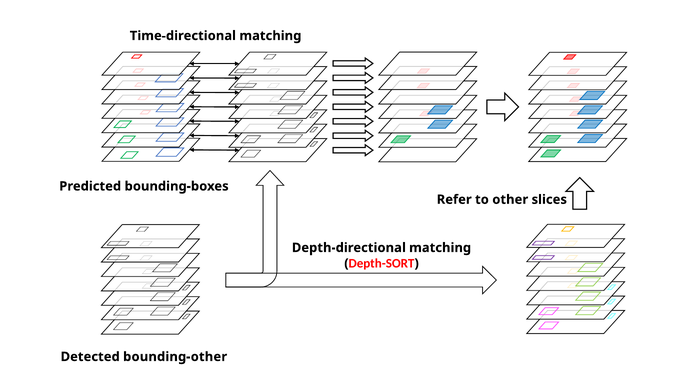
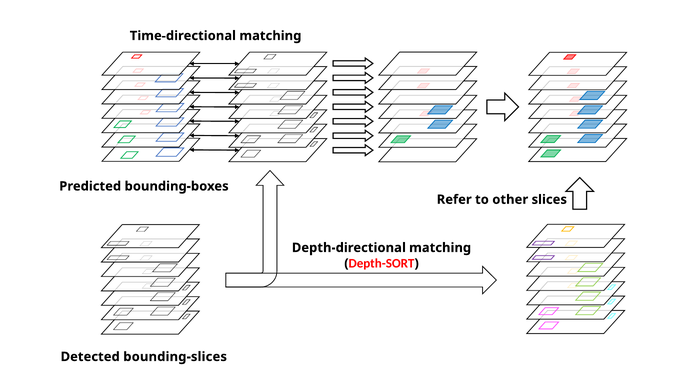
bounding-other: bounding-other -> bounding-slices
